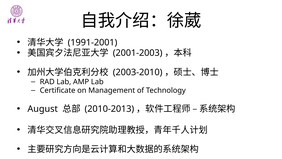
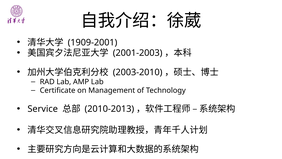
1991-2001: 1991-2001 -> 1909-2001
August: August -> Service
